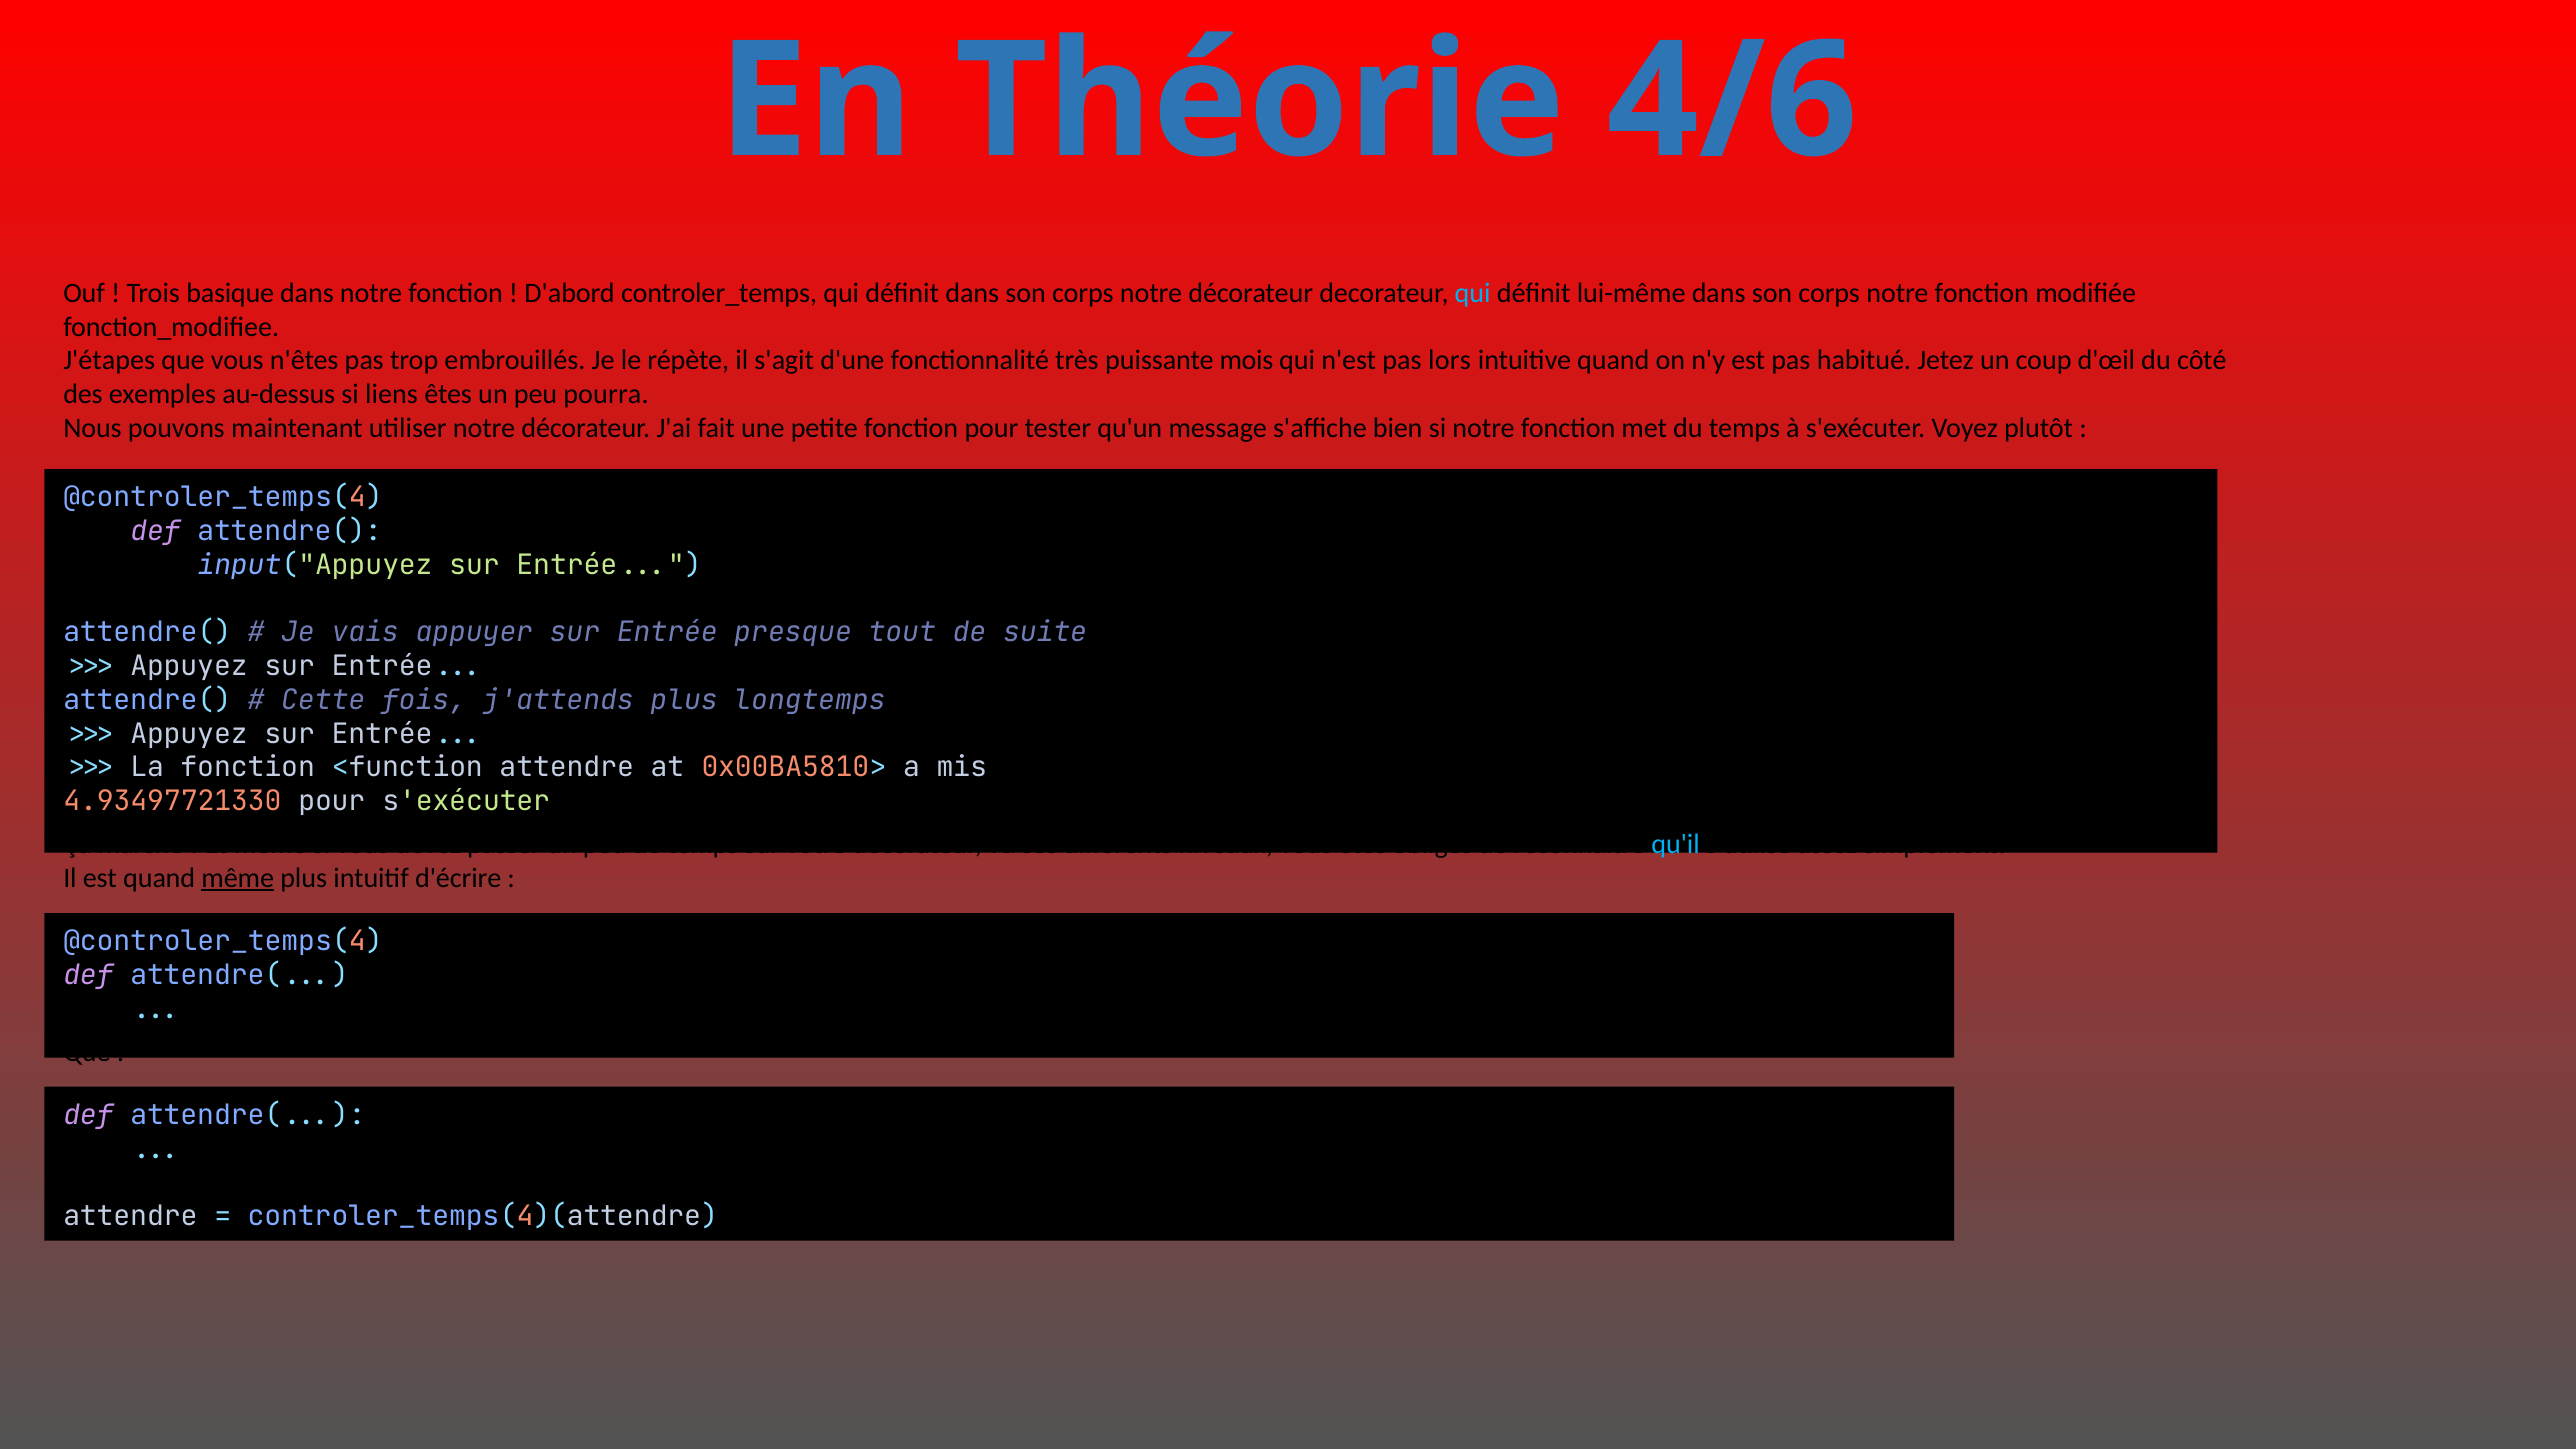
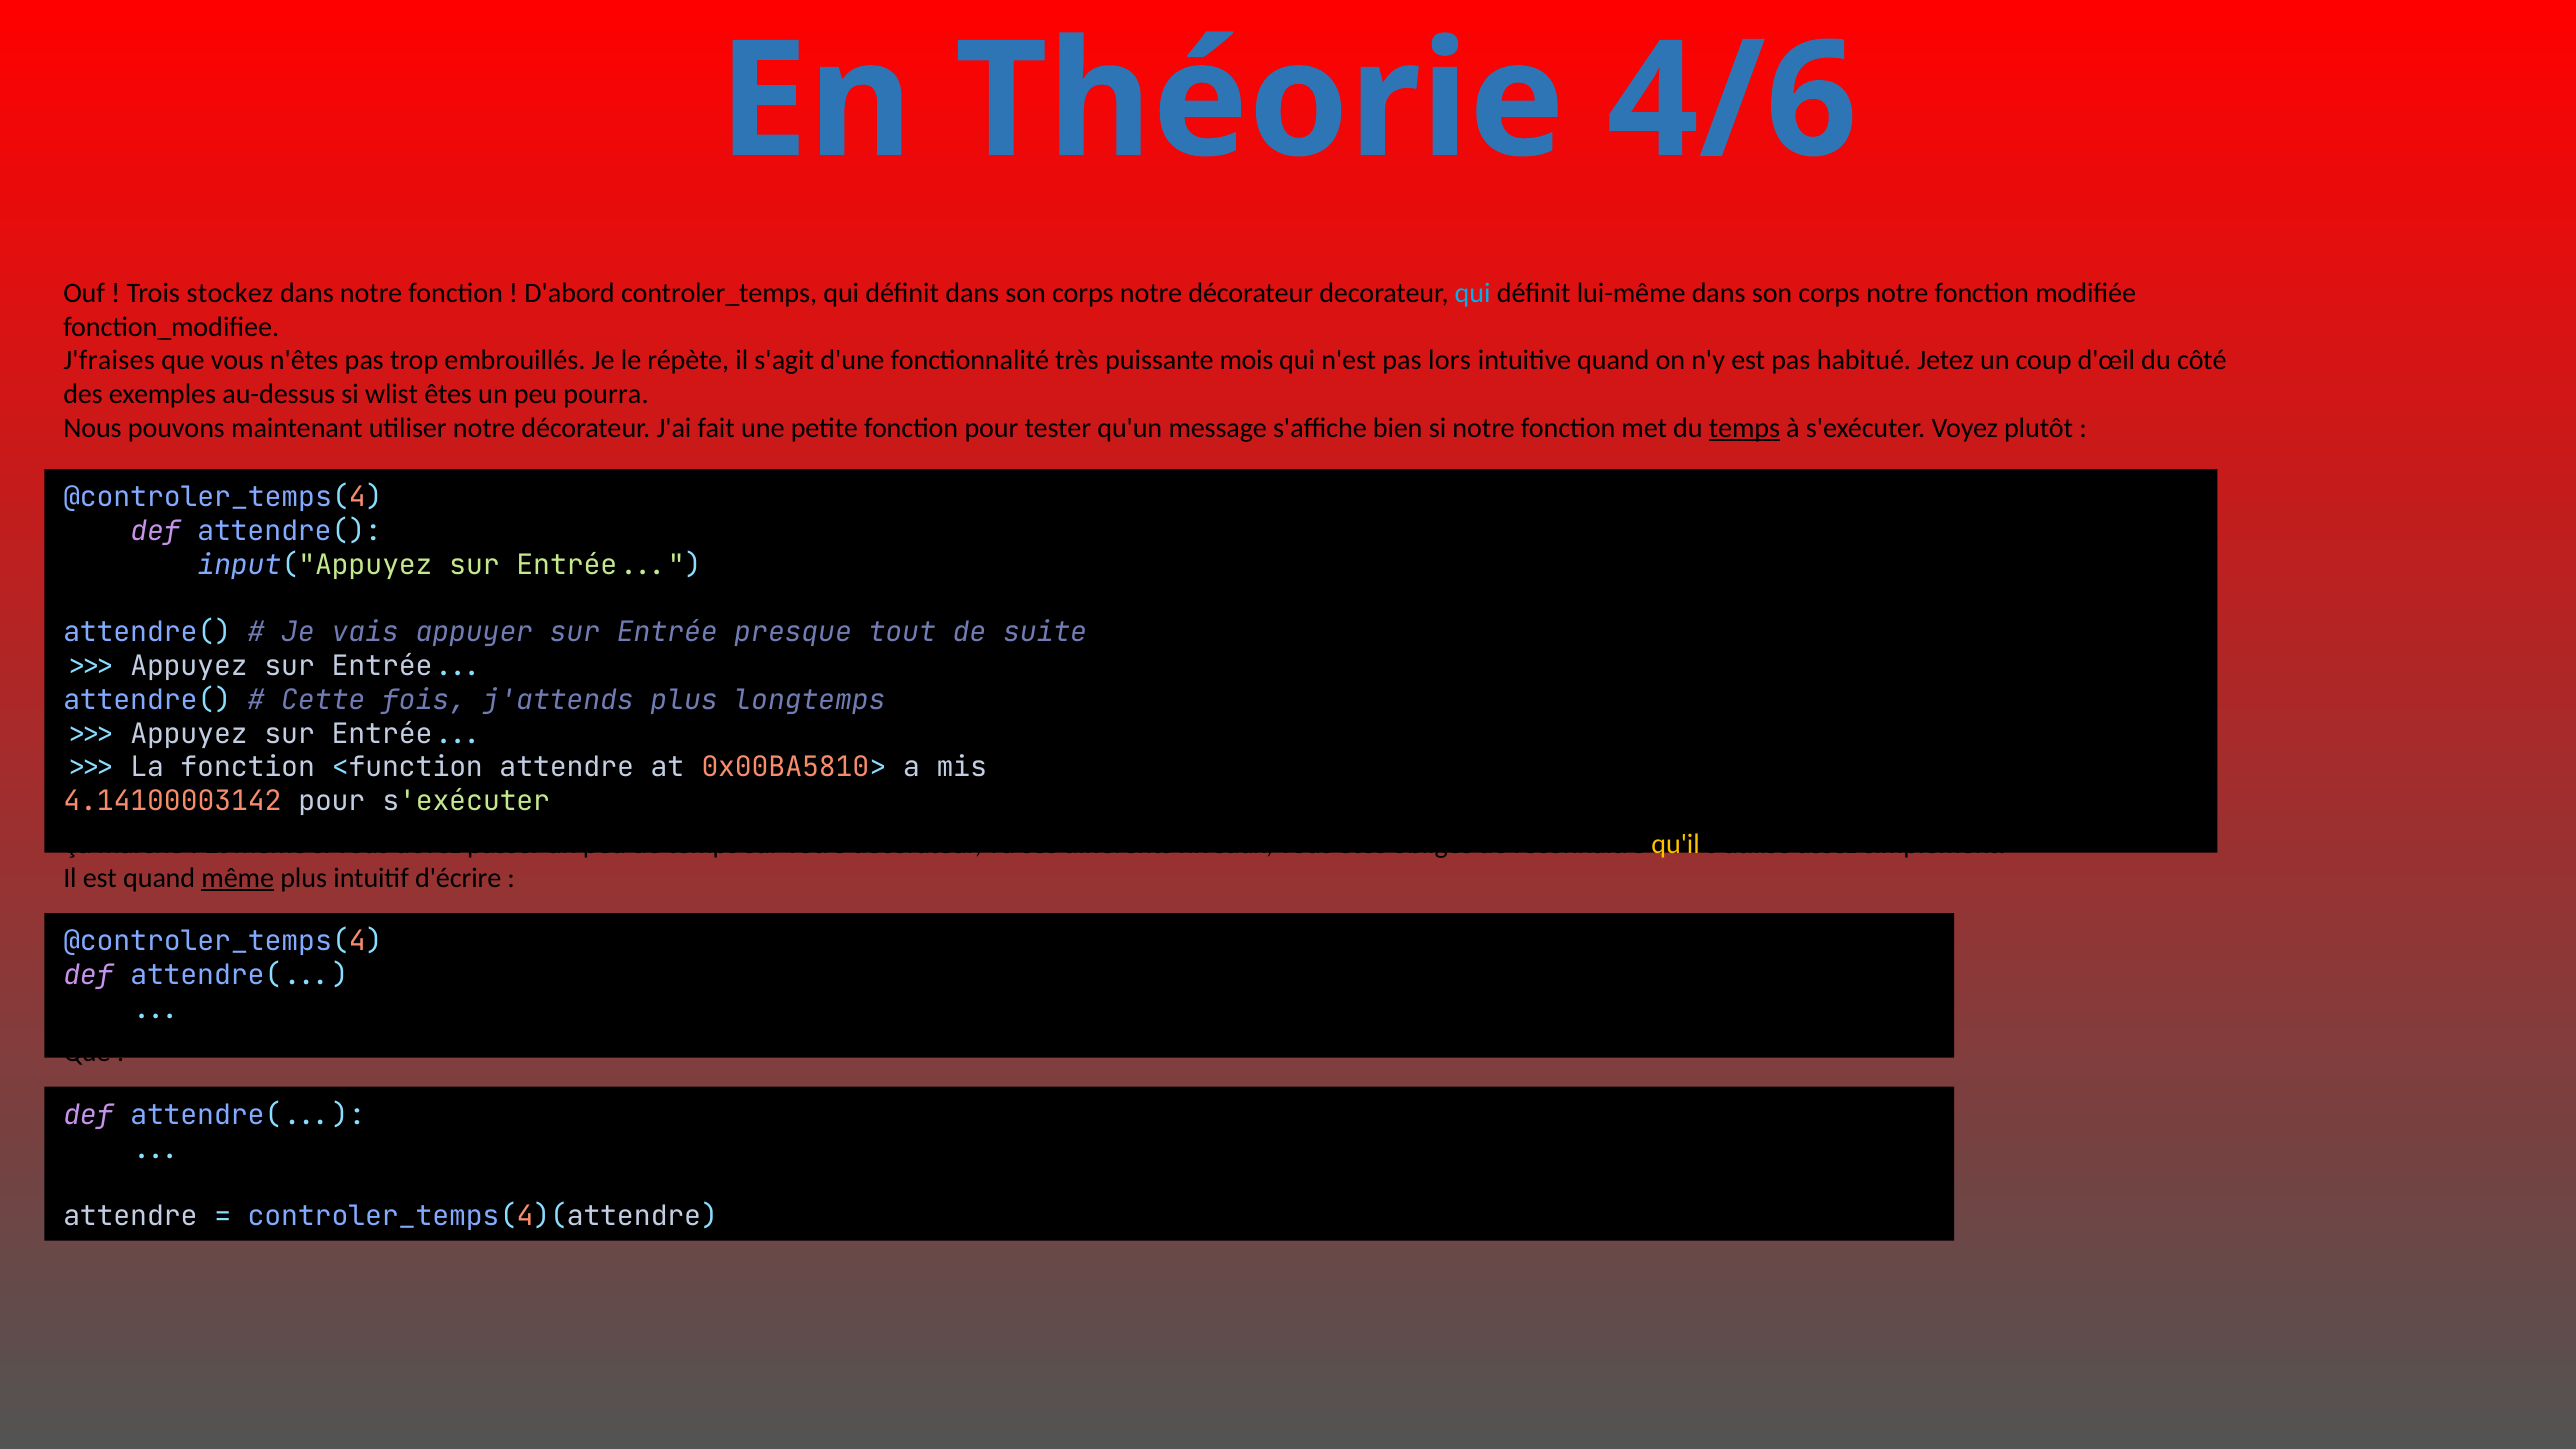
basique: basique -> stockez
J'étapes: J'étapes -> J'fraises
liens: liens -> wlist
temps at (1744, 428) underline: none -> present
4.93497721330: 4.93497721330 -> 4.14100003142
qu'il colour: light blue -> yellow
